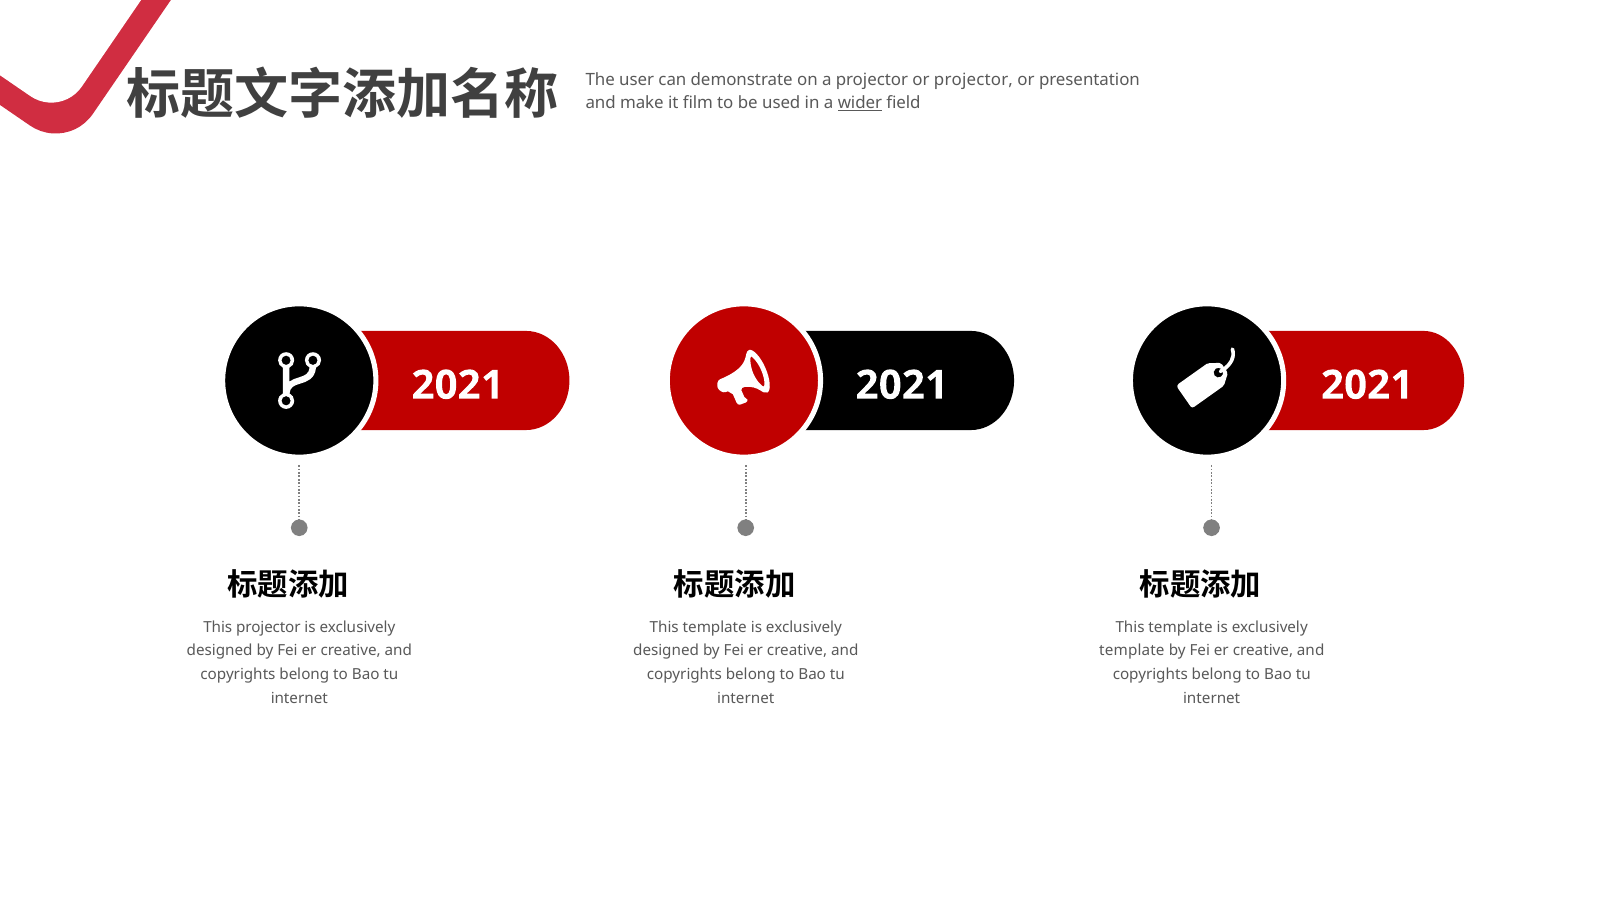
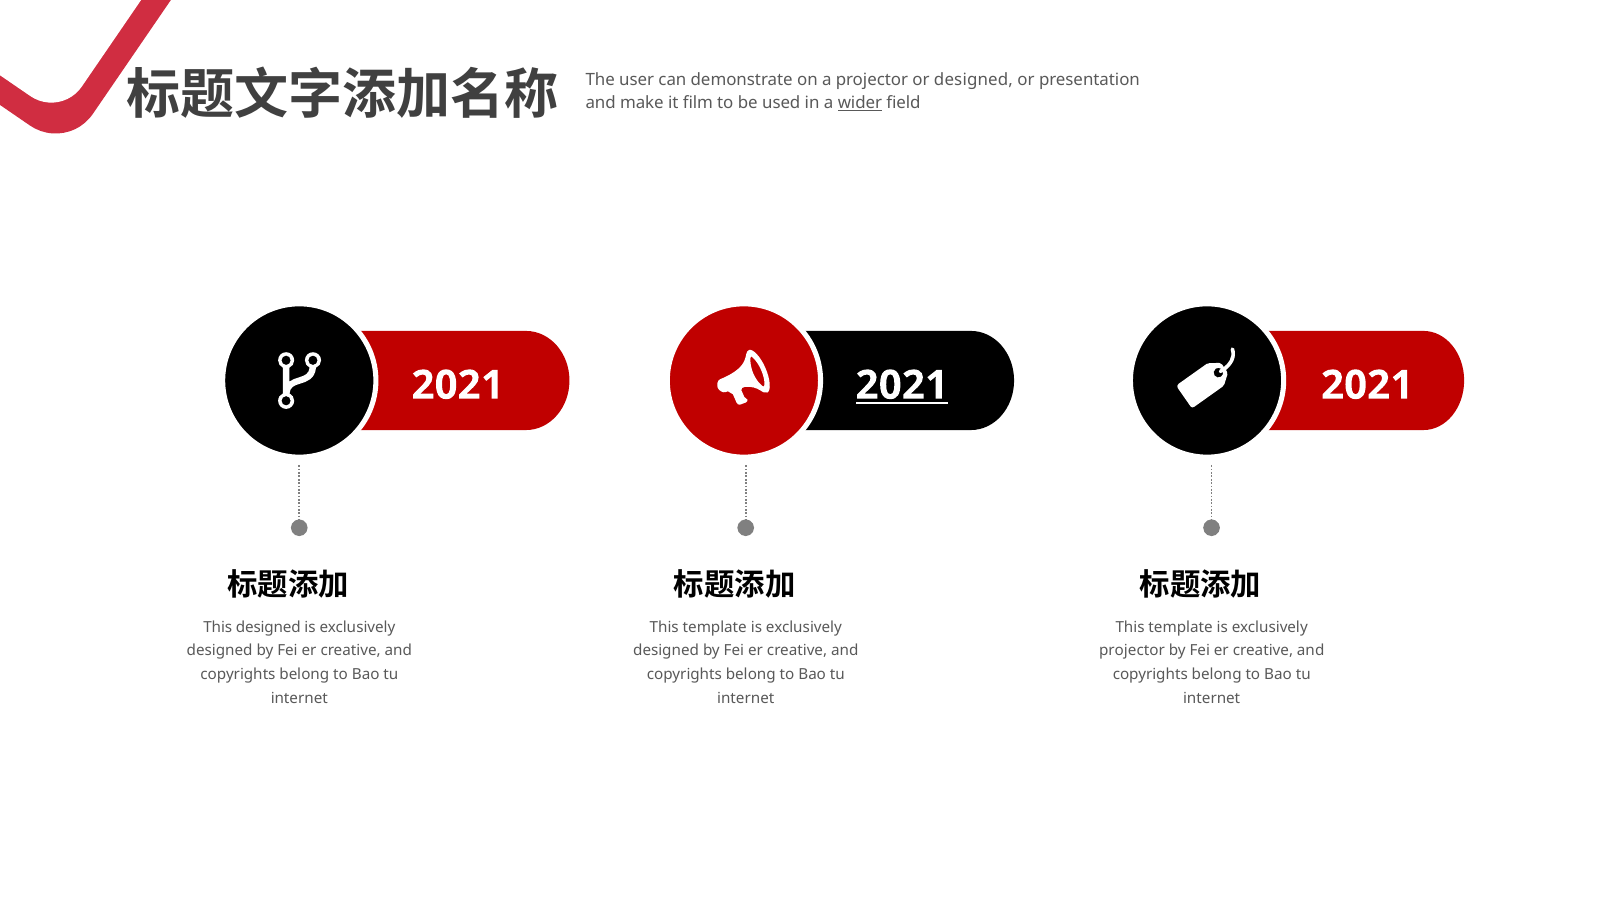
or projector: projector -> designed
2021 at (902, 385) underline: none -> present
This projector: projector -> designed
template at (1132, 650): template -> projector
